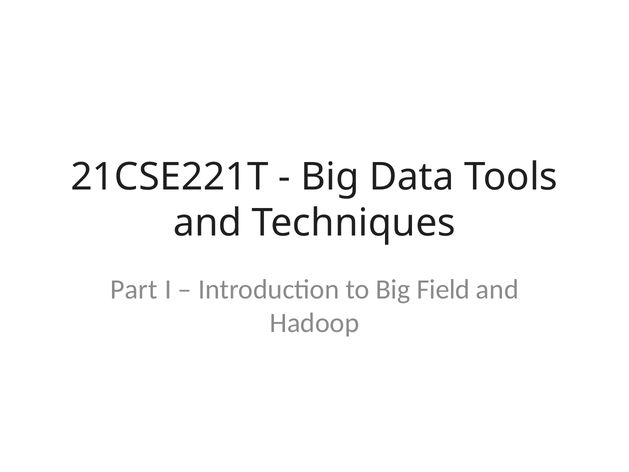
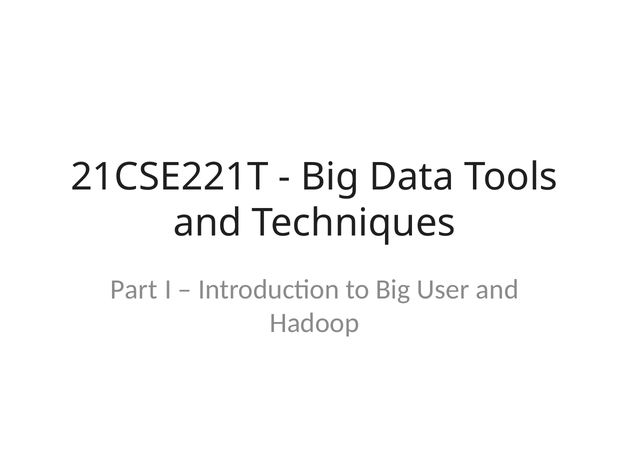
Field: Field -> User
